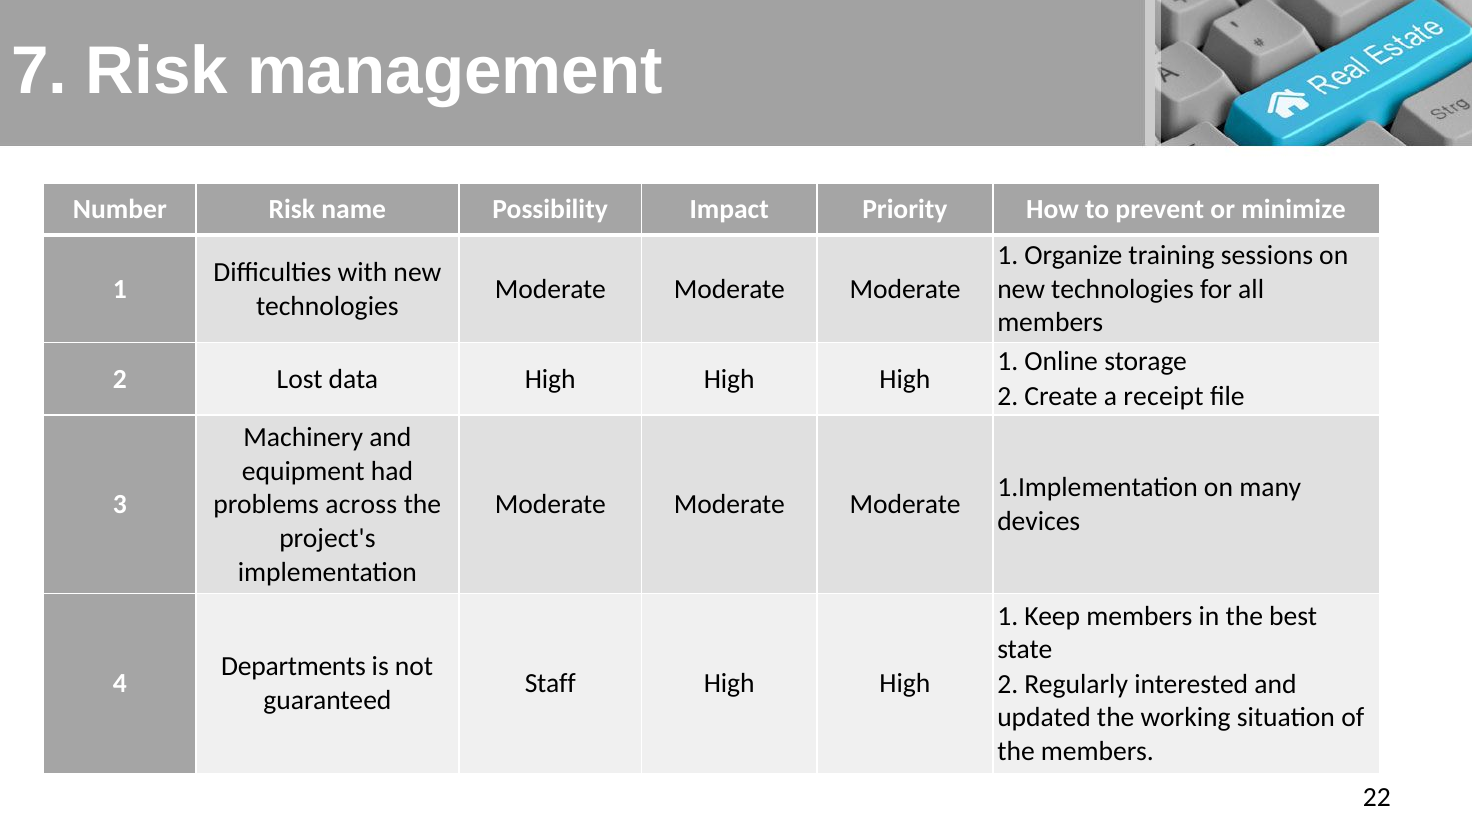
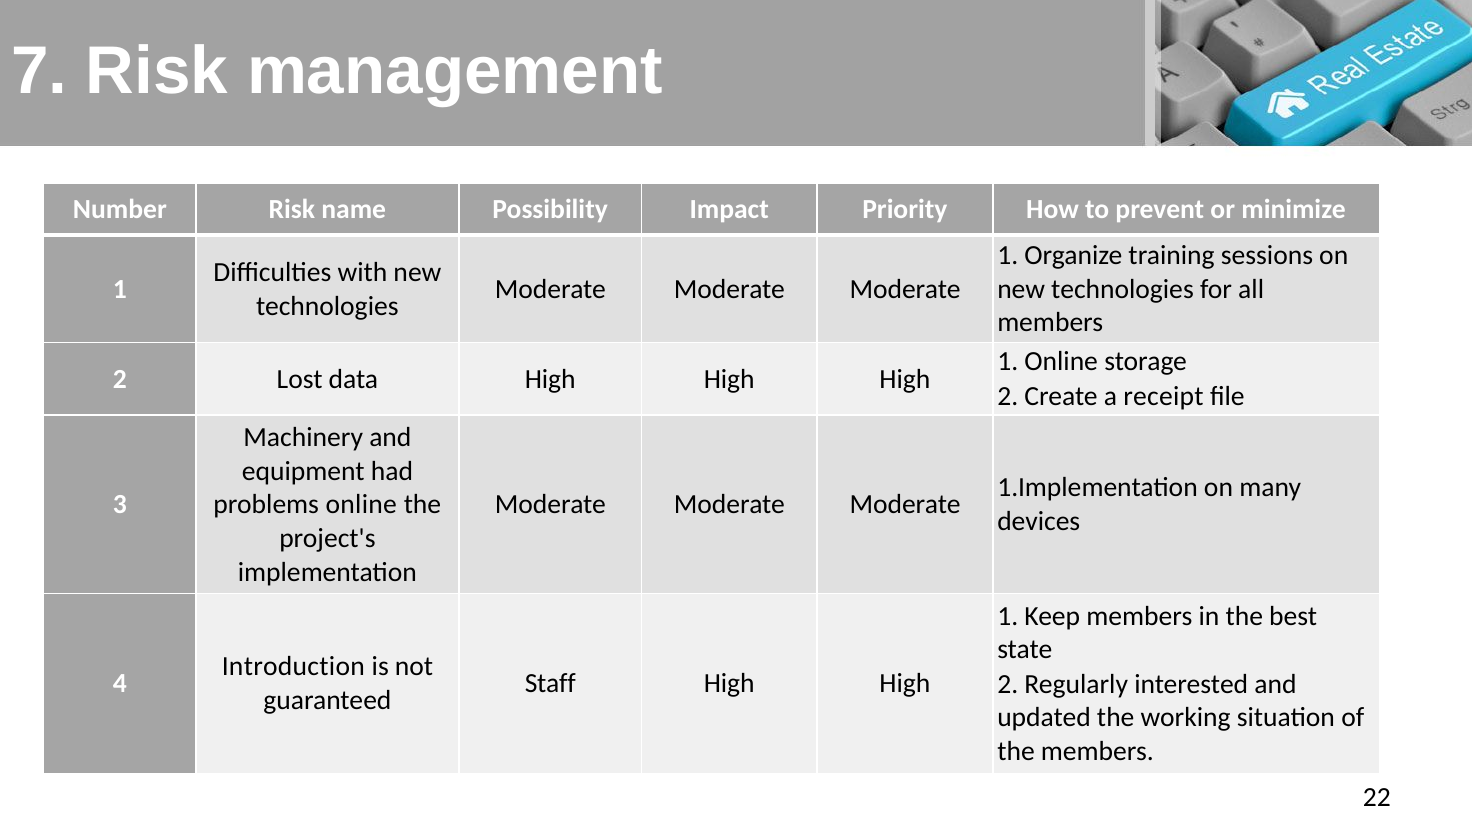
problems across: across -> online
Departments: Departments -> Introduction
